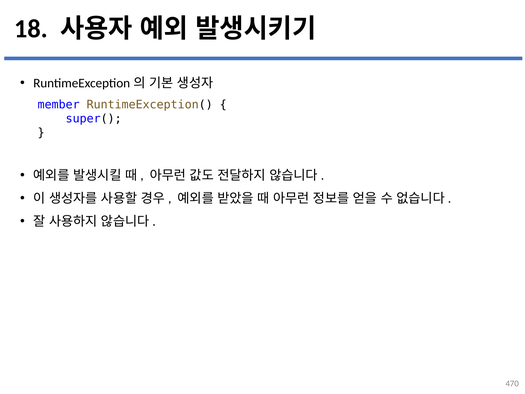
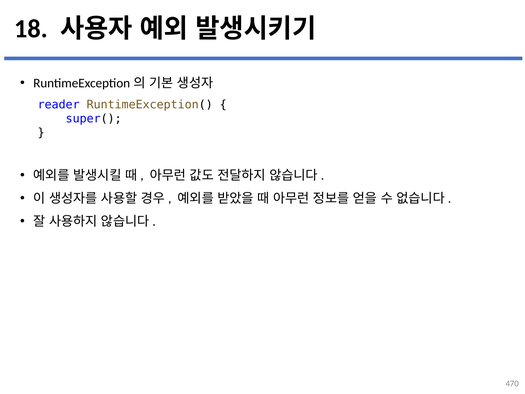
member: member -> reader
